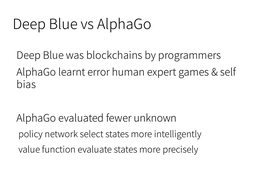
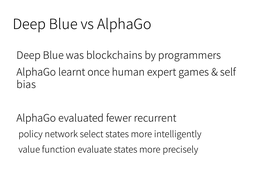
error: error -> once
unknown: unknown -> recurrent
